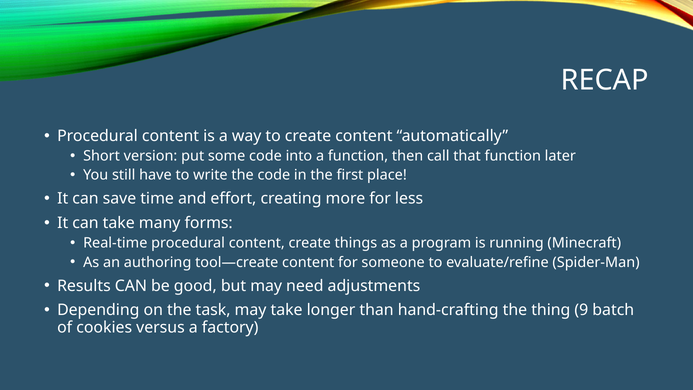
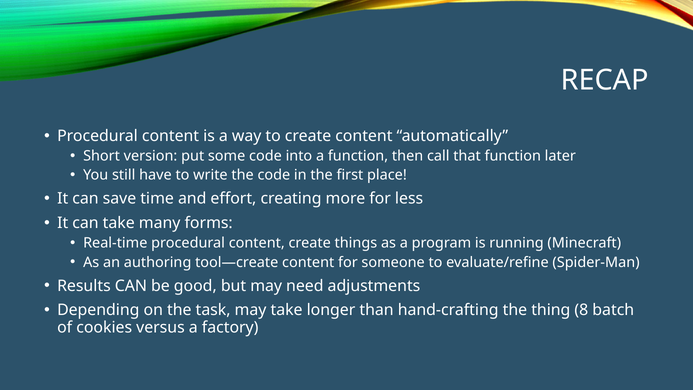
9: 9 -> 8
